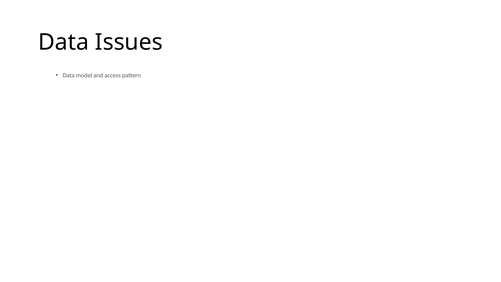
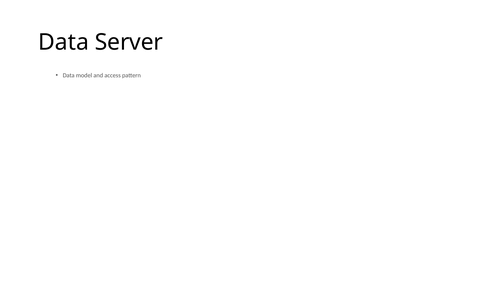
Issues: Issues -> Server
